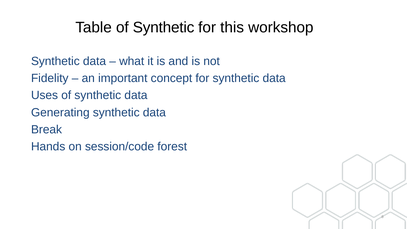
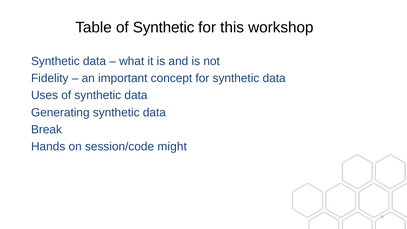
forest: forest -> might
